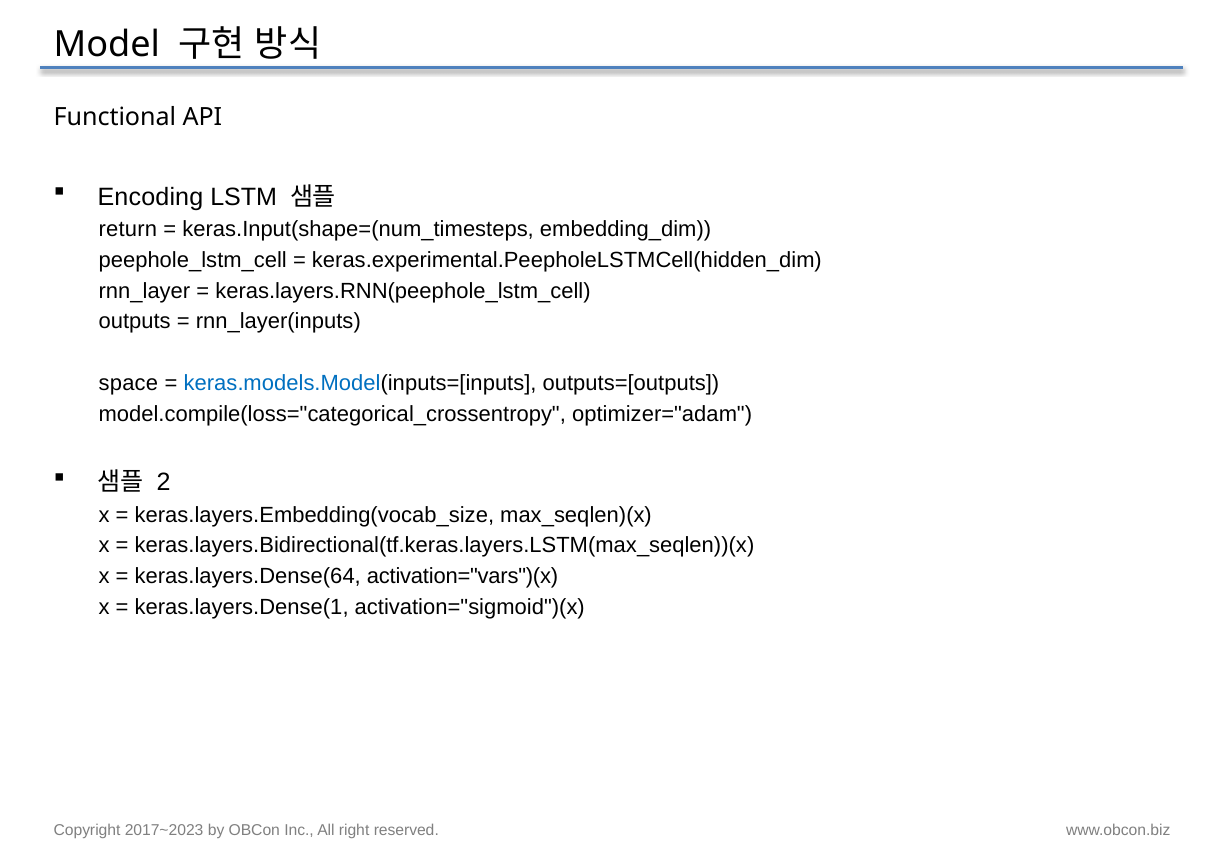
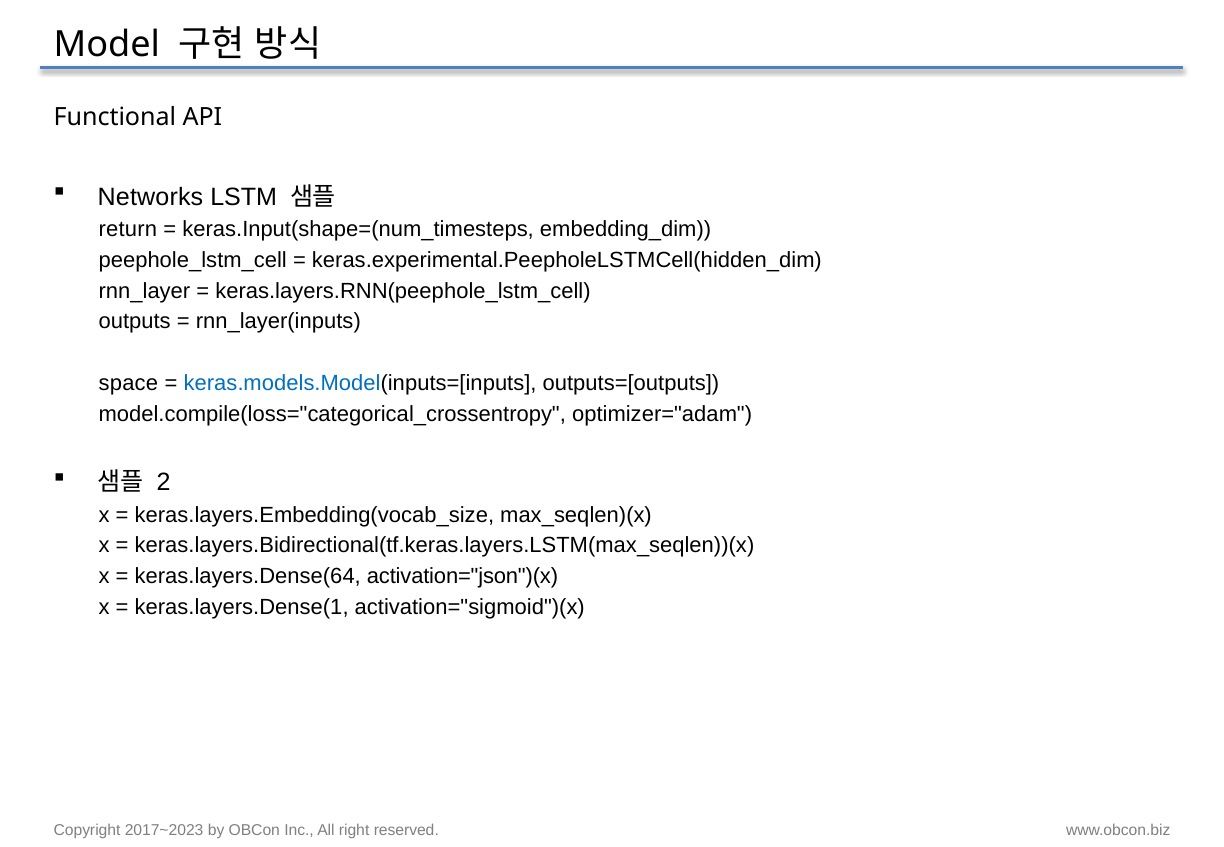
Encoding: Encoding -> Networks
activation="vars")(x: activation="vars")(x -> activation="json")(x
